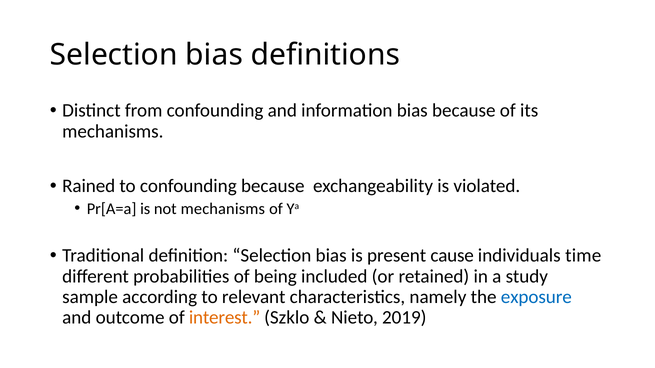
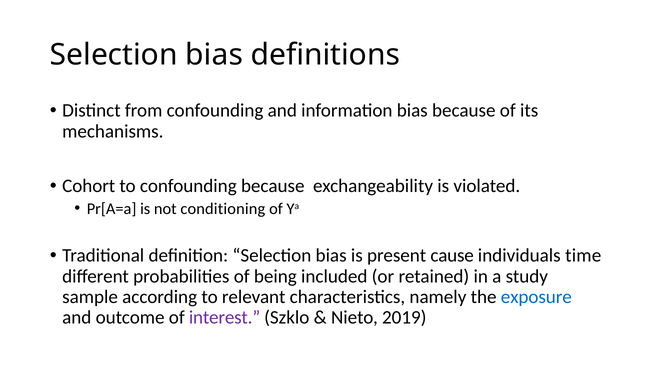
Rained: Rained -> Cohort
not mechanisms: mechanisms -> conditioning
interest colour: orange -> purple
